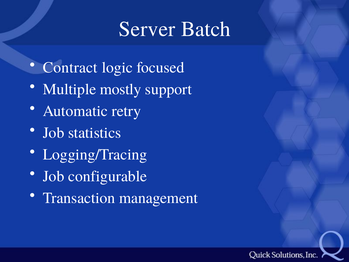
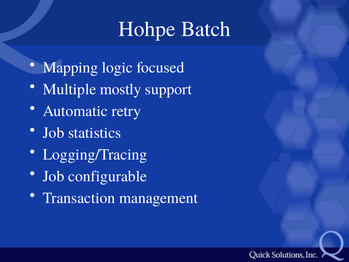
Server: Server -> Hohpe
Contract: Contract -> Mapping
